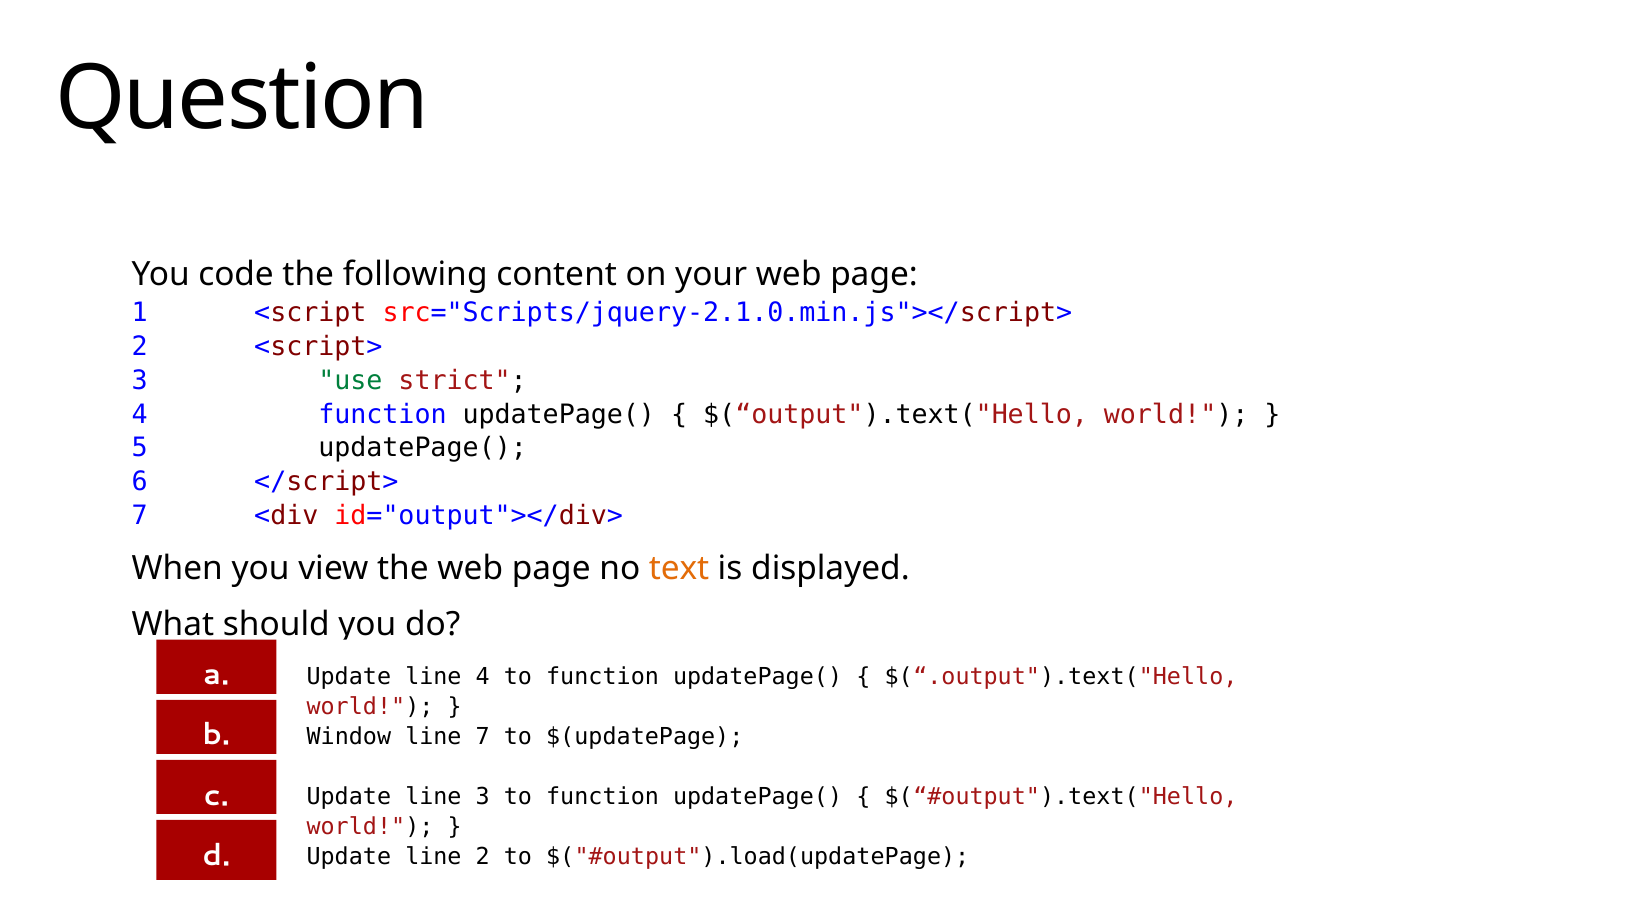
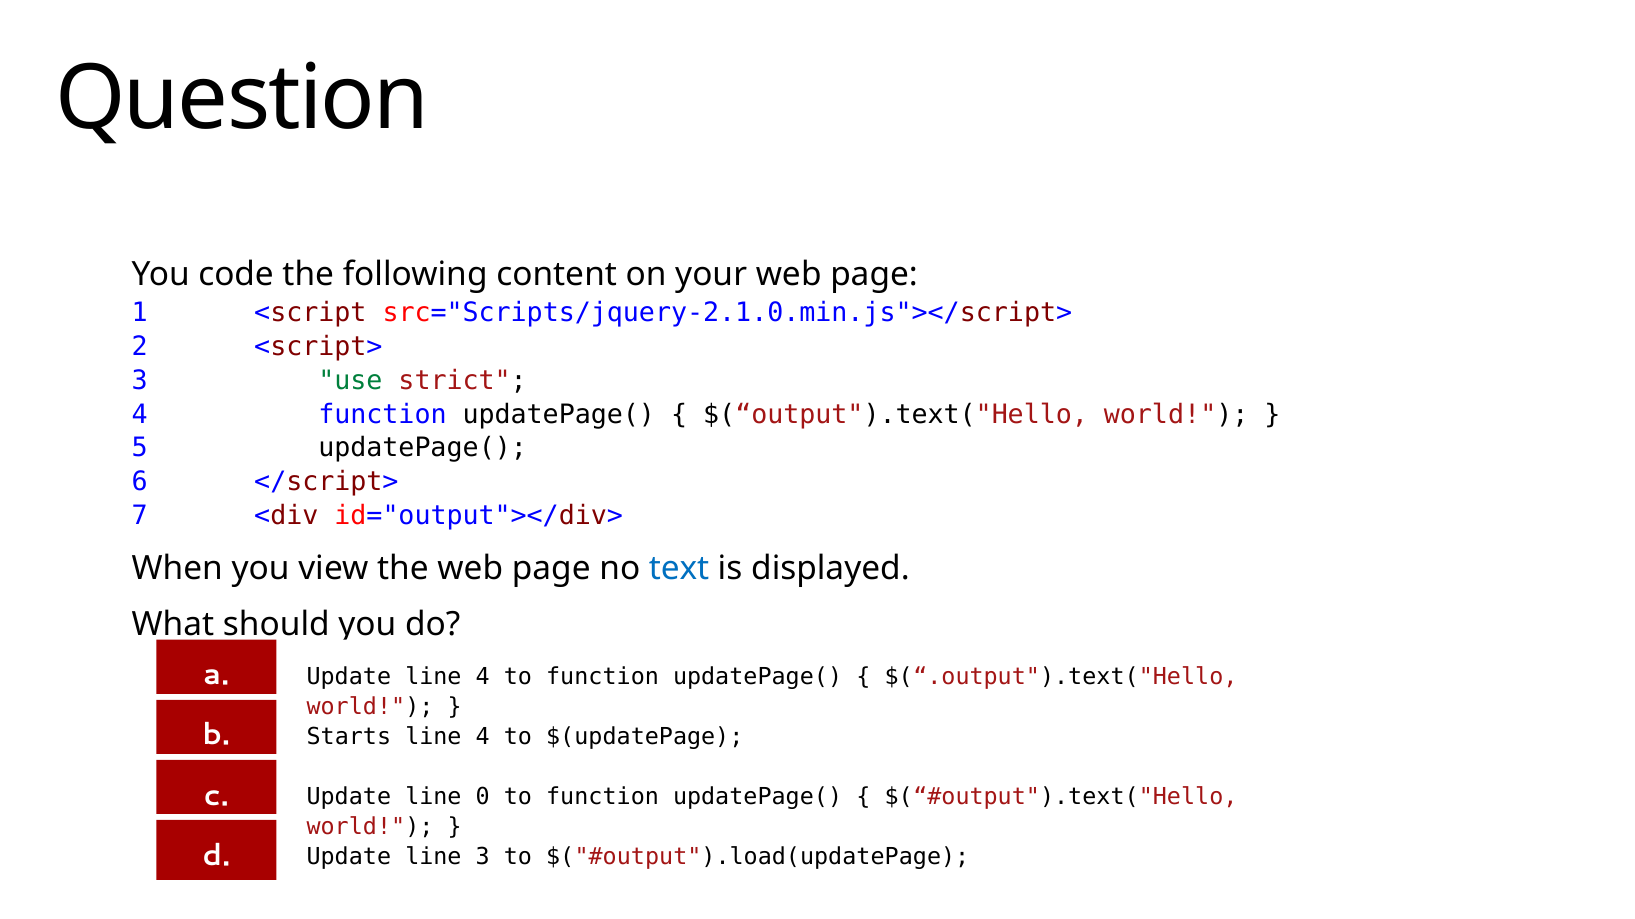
text colour: orange -> blue
Window: Window -> Starts
7 at (483, 737): 7 -> 4
line 3: 3 -> 0
line 2: 2 -> 3
